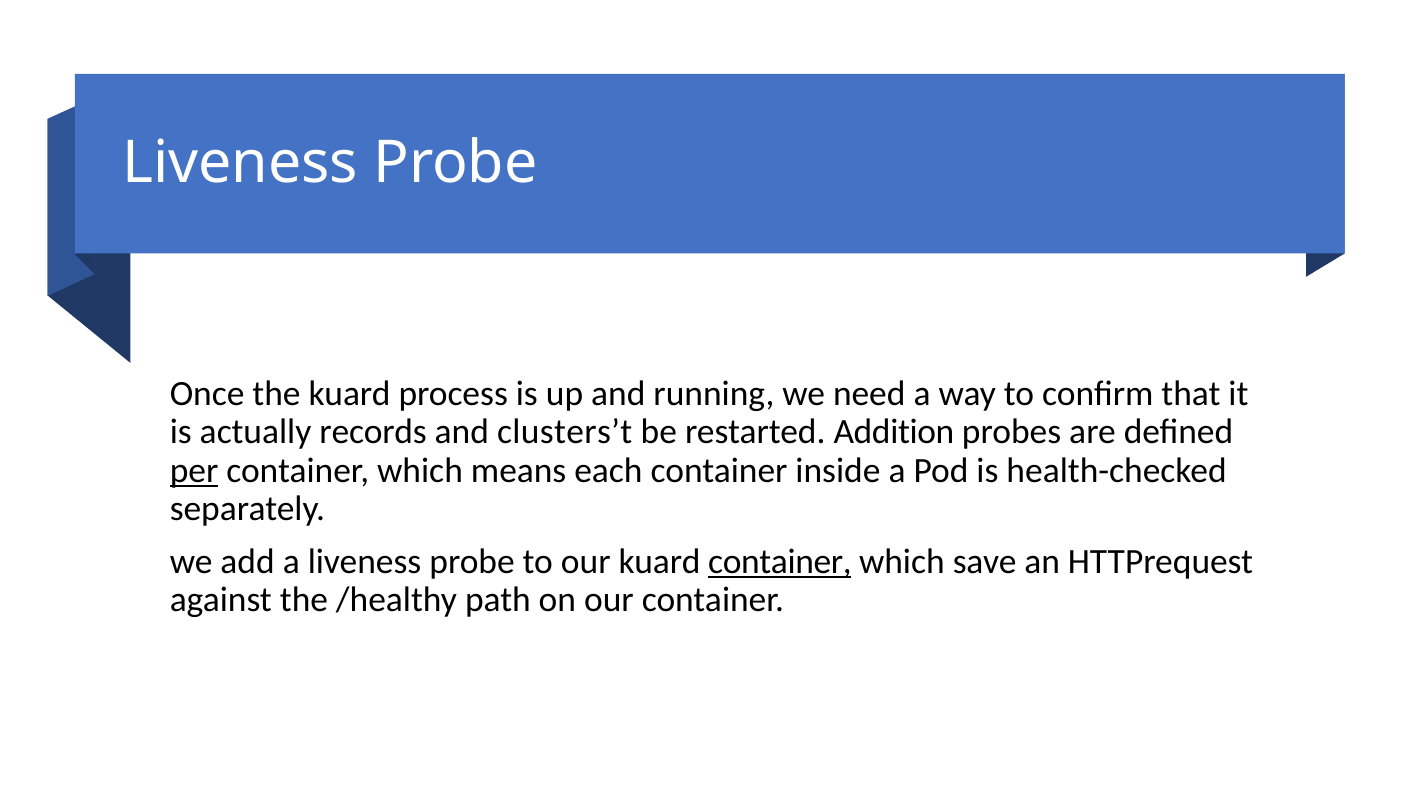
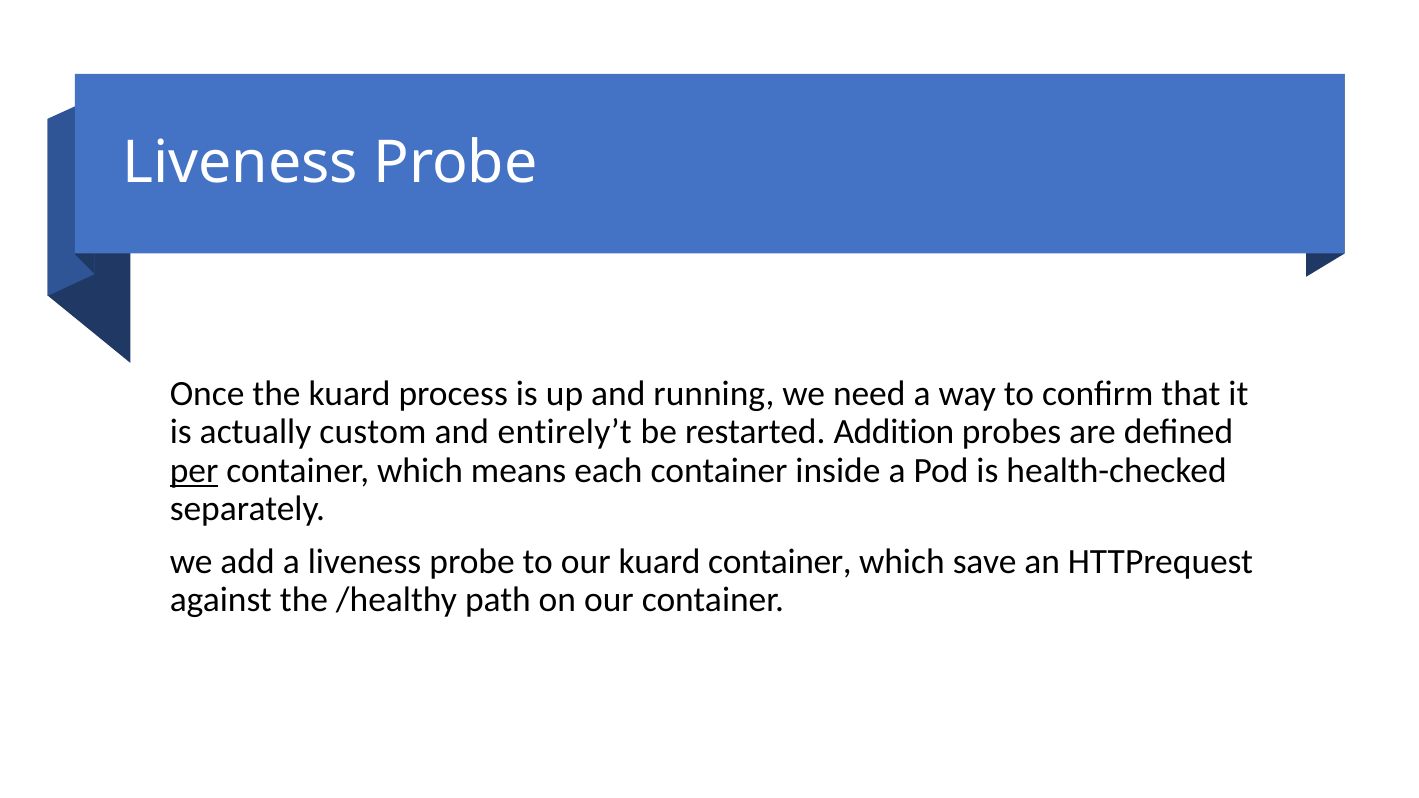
records: records -> custom
clusters’t: clusters’t -> entirely’t
container at (780, 562) underline: present -> none
